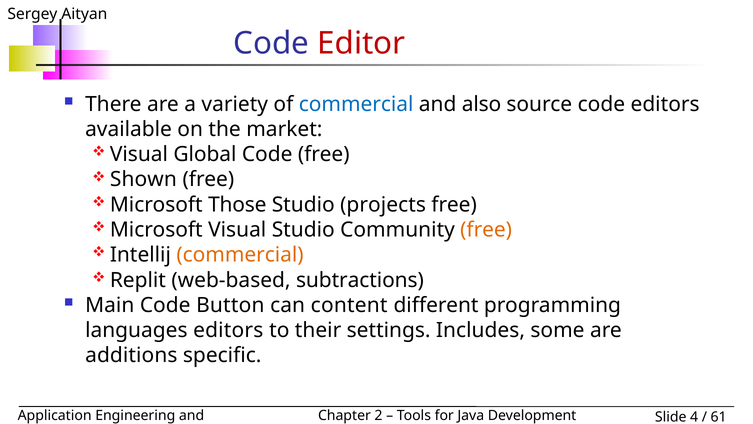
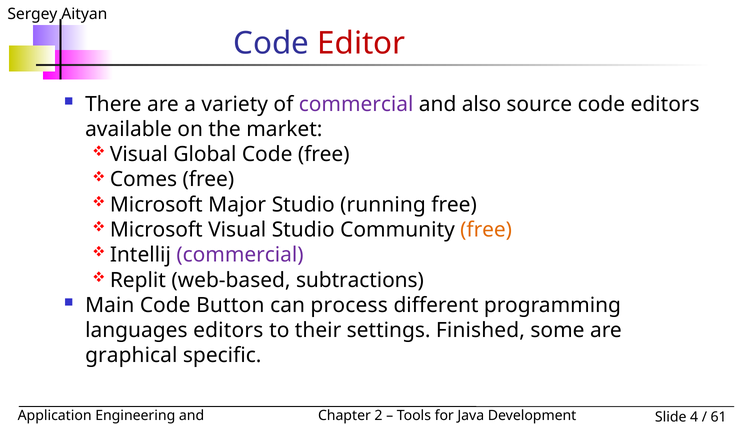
commercial at (356, 104) colour: blue -> purple
Shown: Shown -> Comes
Those: Those -> Major
projects: projects -> running
commercial at (240, 255) colour: orange -> purple
content: content -> process
Includes: Includes -> Finished
additions: additions -> graphical
